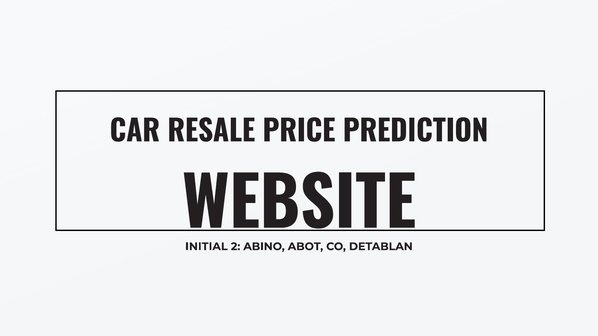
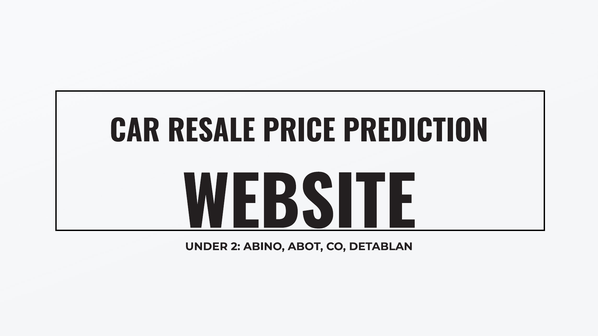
INITIAL: INITIAL -> UNDER
